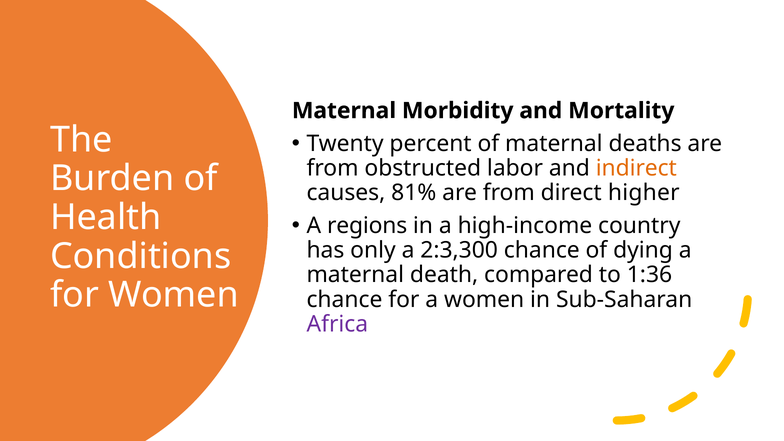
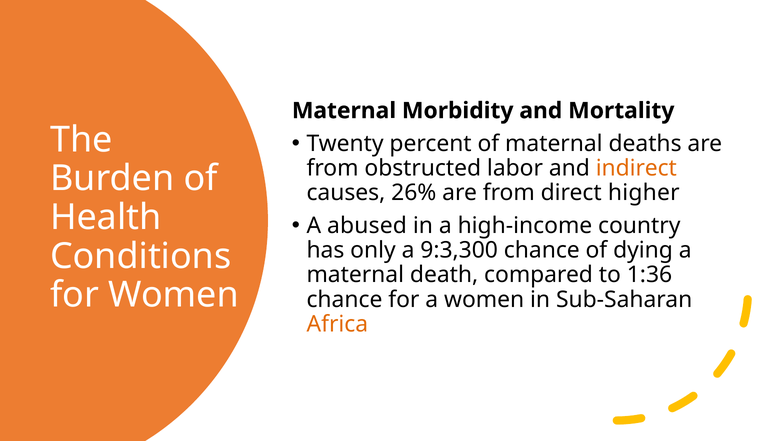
81%: 81% -> 26%
regions: regions -> abused
2:3,300: 2:3,300 -> 9:3,300
Africa colour: purple -> orange
